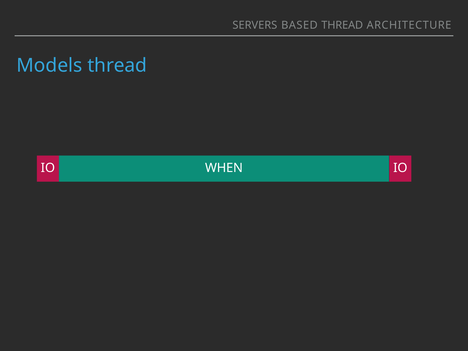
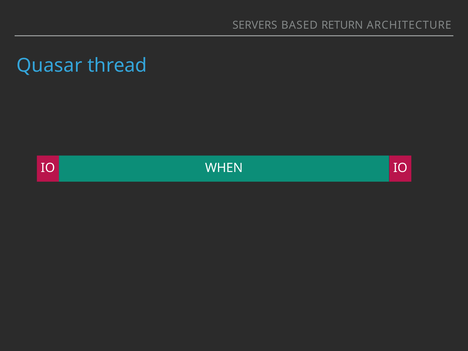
BASED THREAD: THREAD -> RETURN
Models: Models -> Quasar
